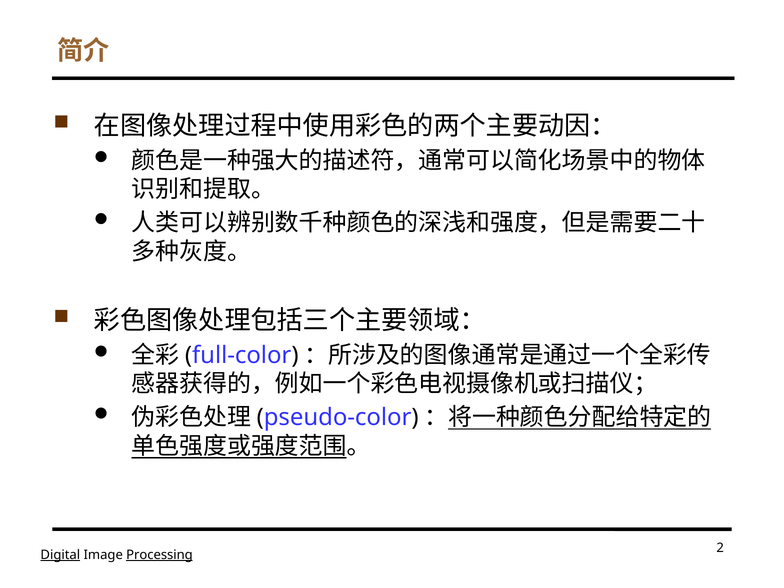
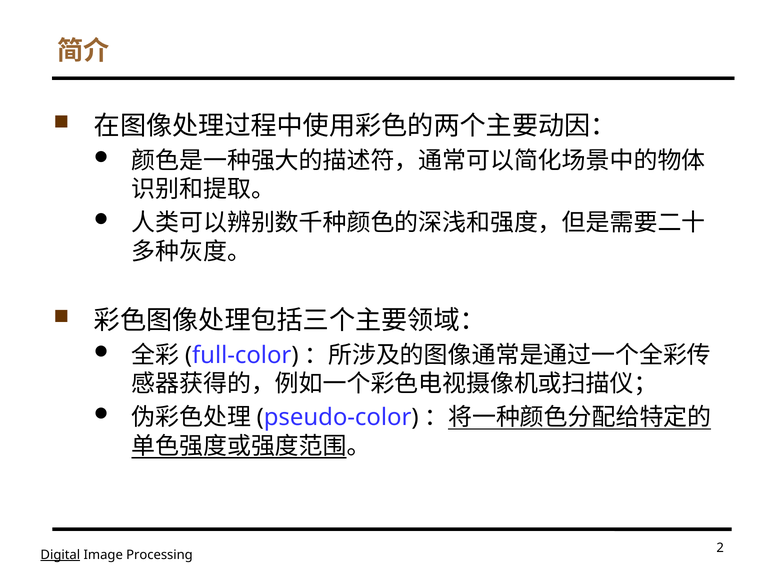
Processing underline: present -> none
